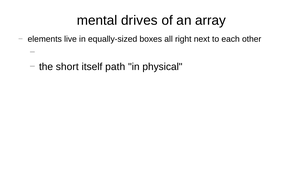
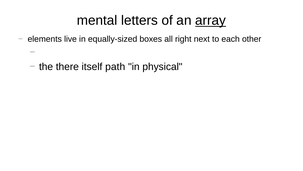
drives: drives -> letters
array underline: none -> present
short: short -> there
